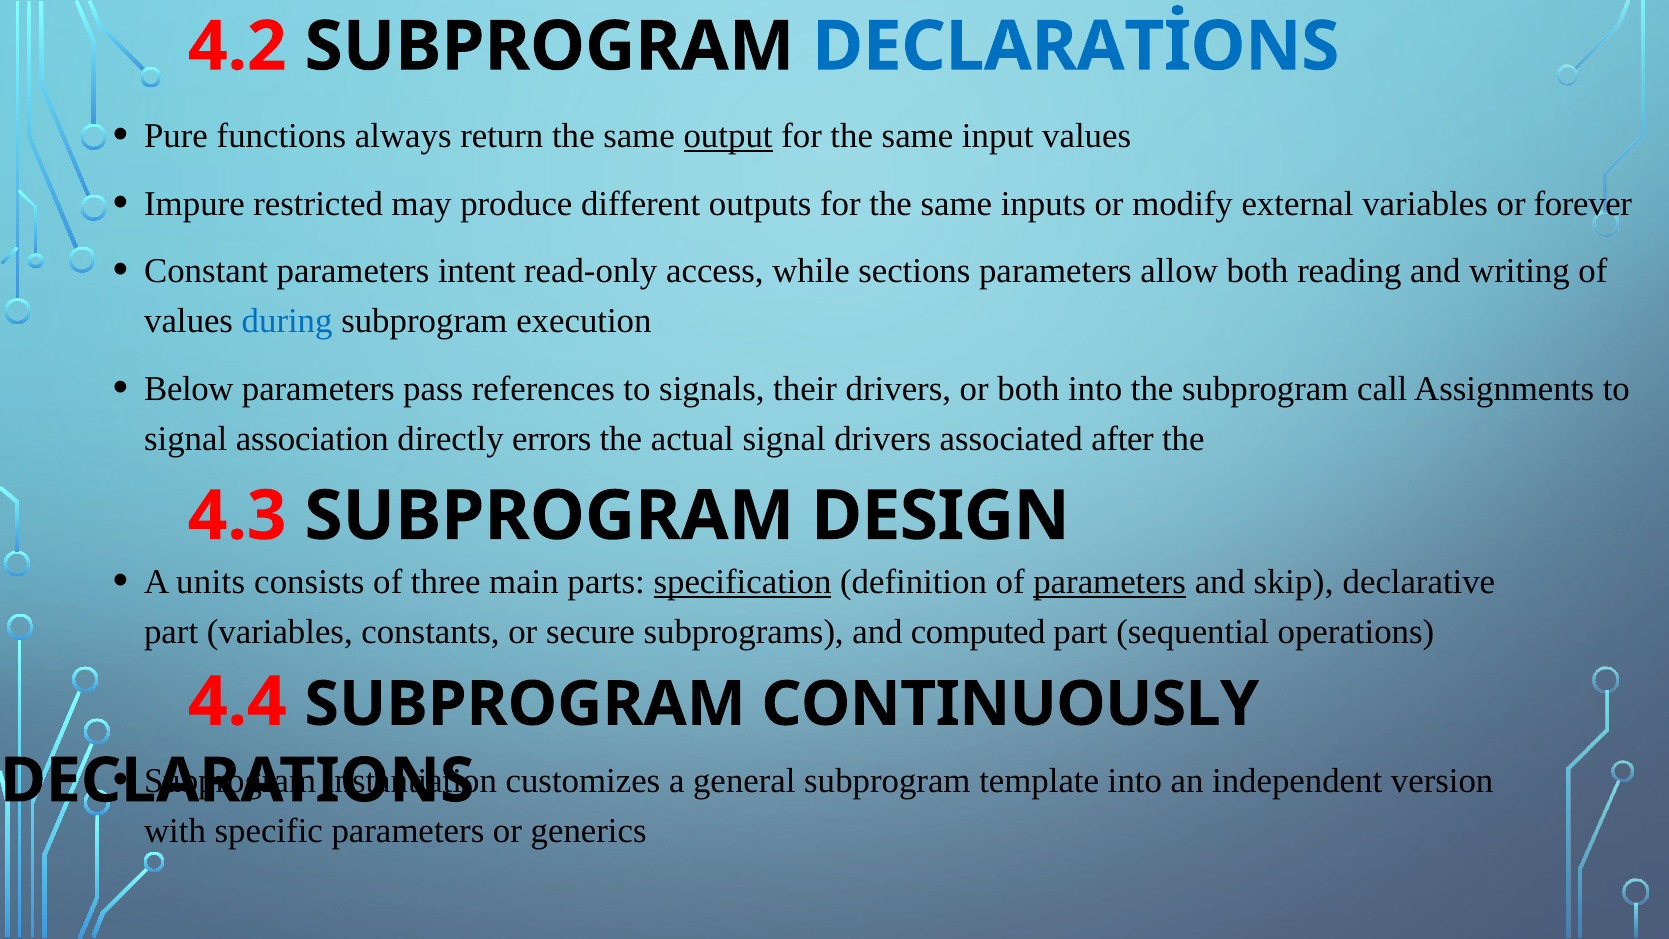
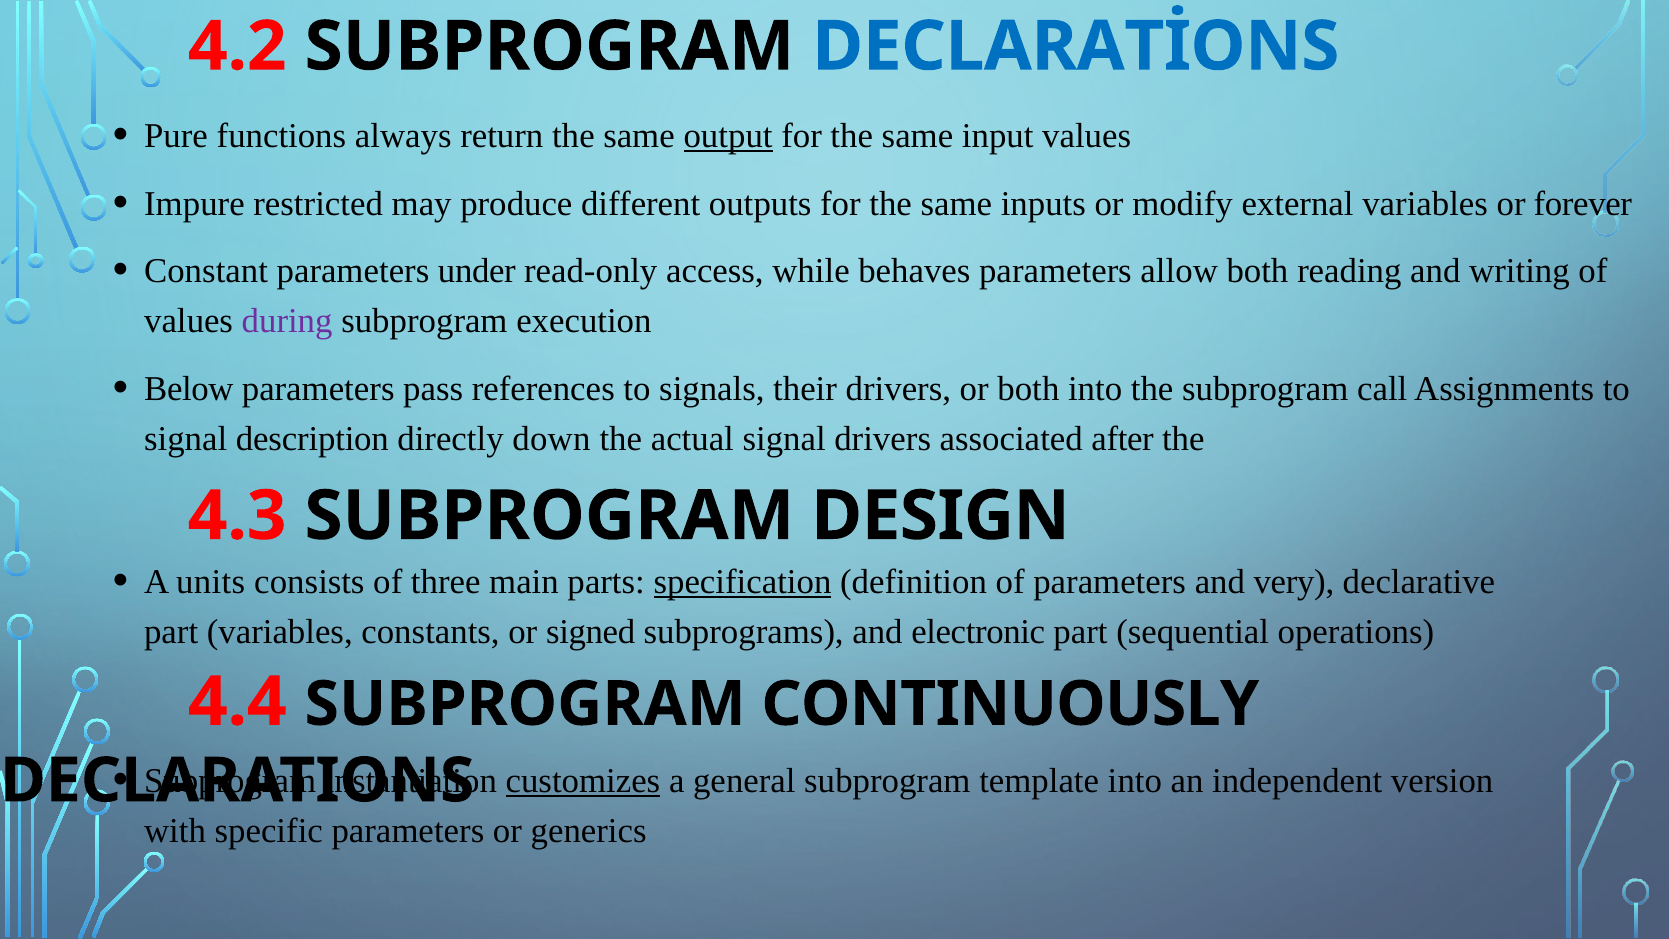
intent: intent -> under
sections: sections -> behaves
during colour: blue -> purple
association: association -> description
errors: errors -> down
parameters at (1110, 582) underline: present -> none
skip: skip -> very
secure: secure -> signed
computed: computed -> electronic
customizes underline: none -> present
